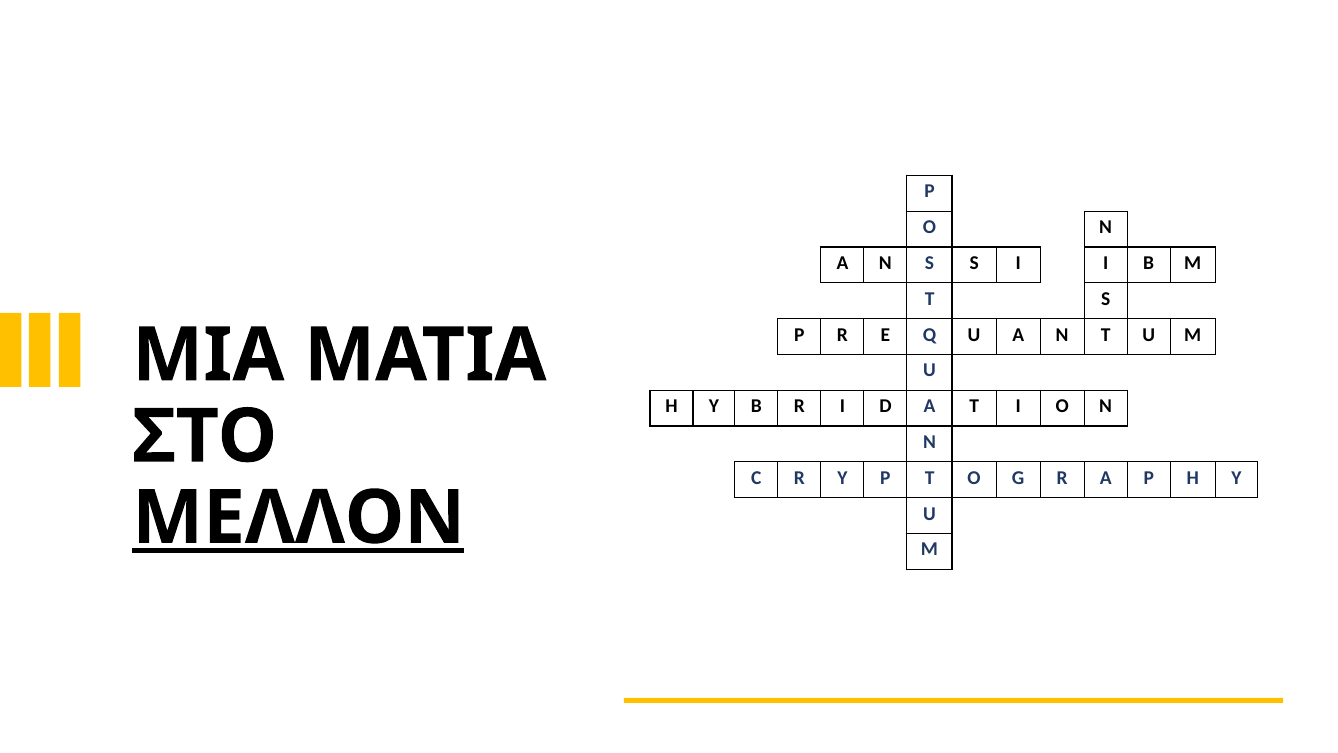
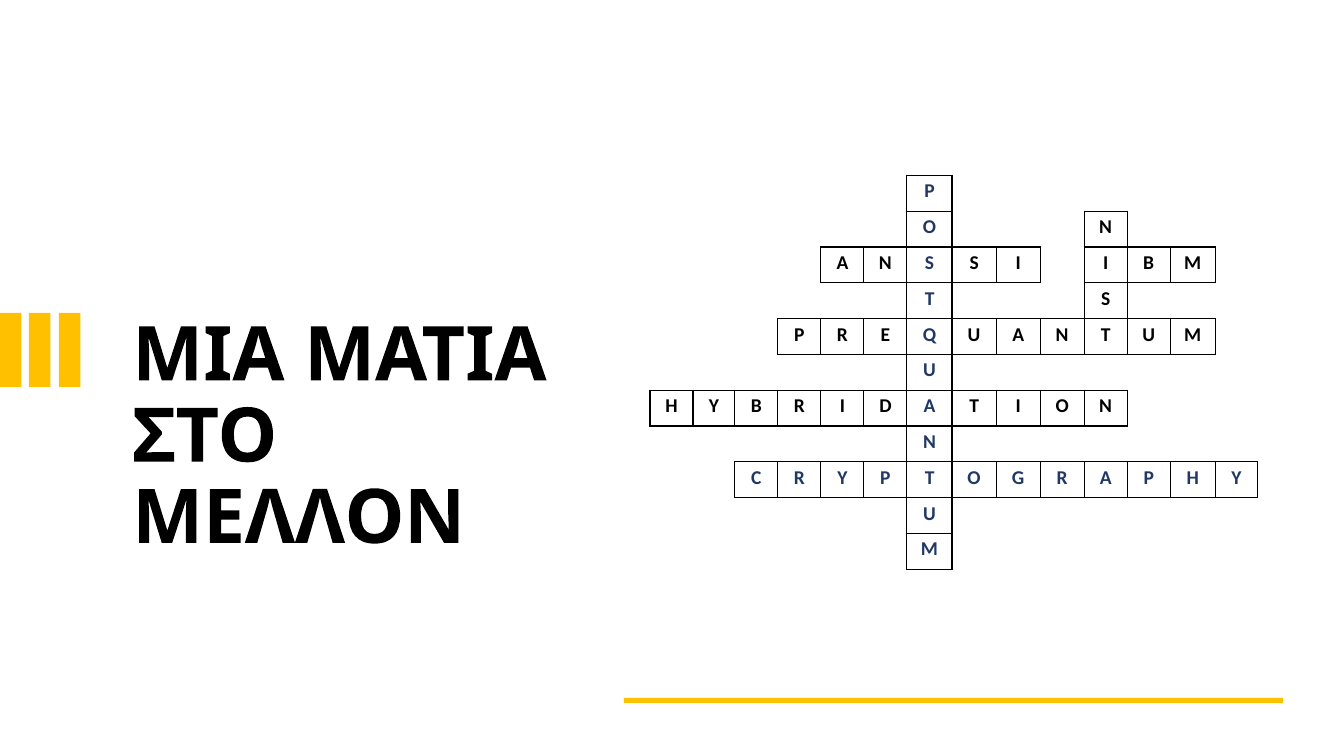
ΜΕΛΛΟΝ underline: present -> none
